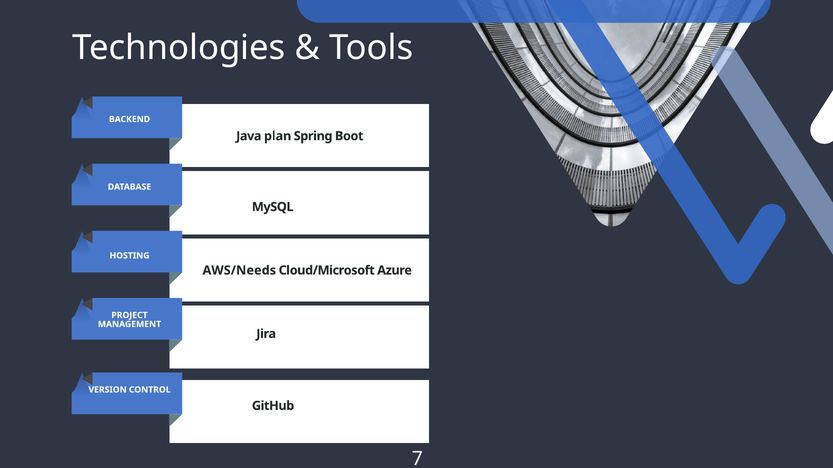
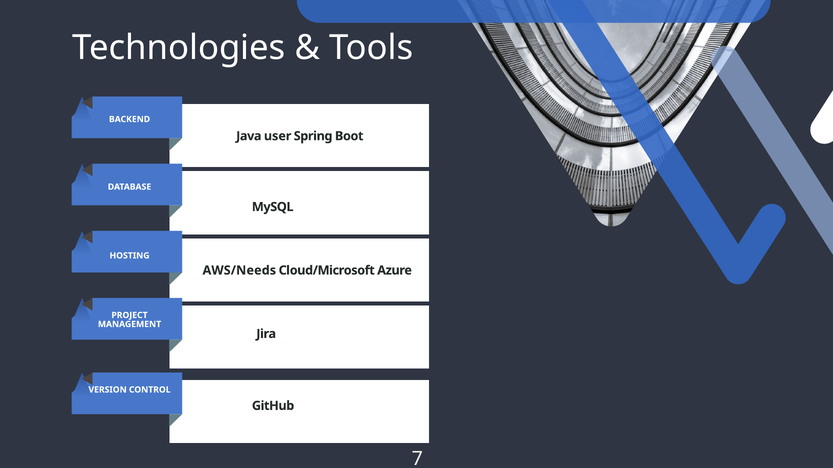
plan: plan -> user
